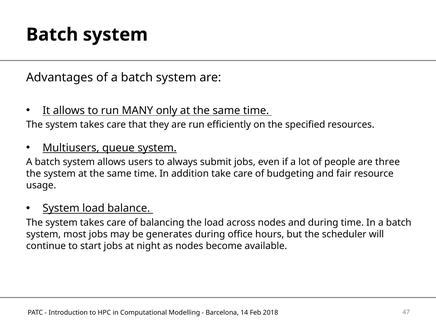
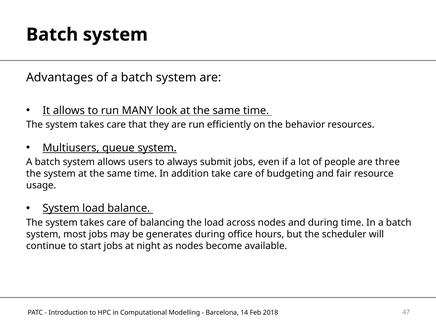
only: only -> look
specified: specified -> behavior
